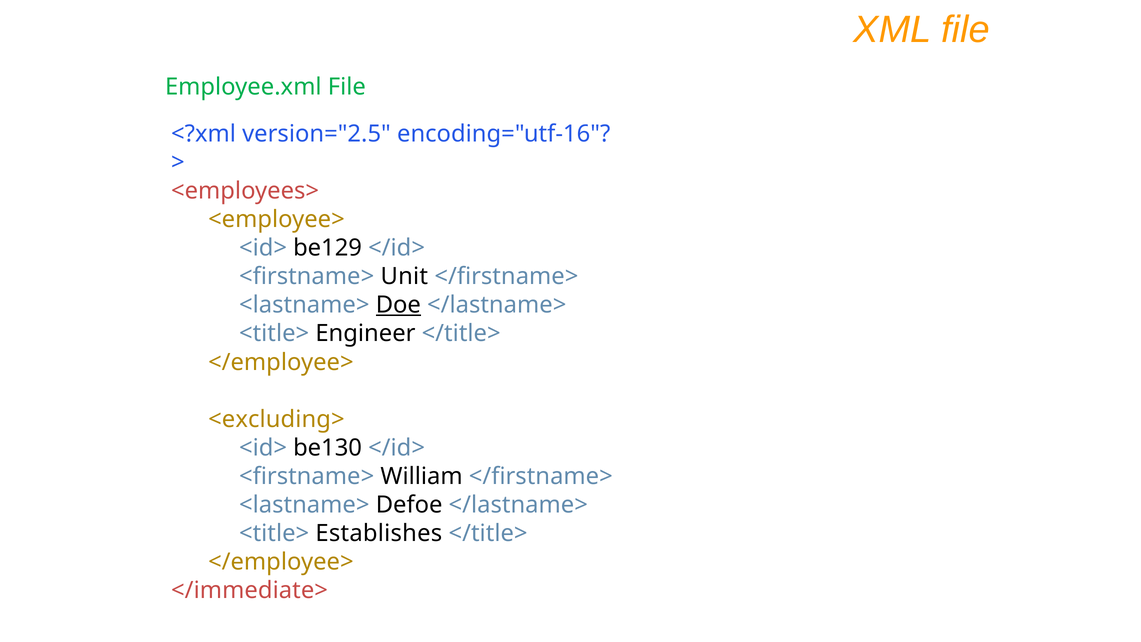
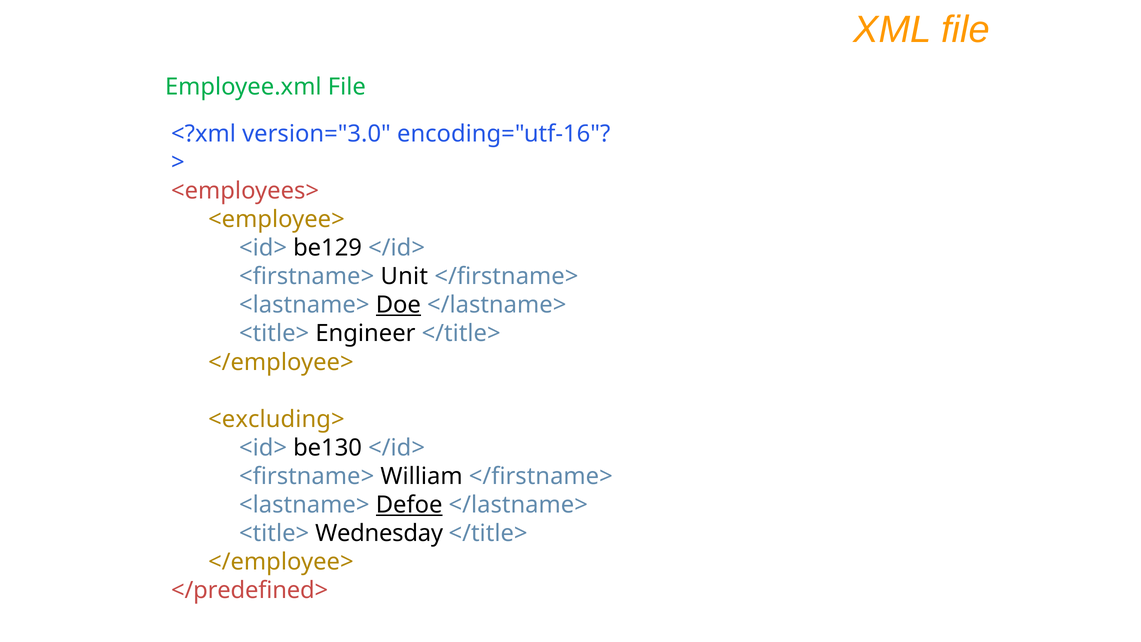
version="2.5: version="2.5 -> version="3.0
Defoe underline: none -> present
Establishes: Establishes -> Wednesday
</immediate>: </immediate> -> </predefined>
